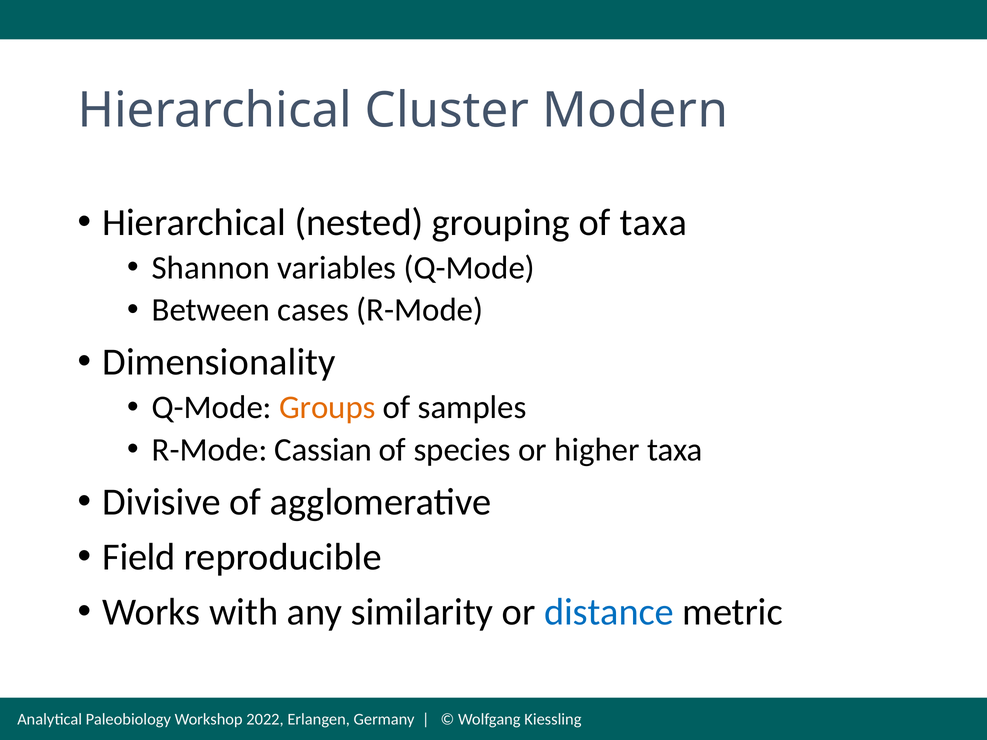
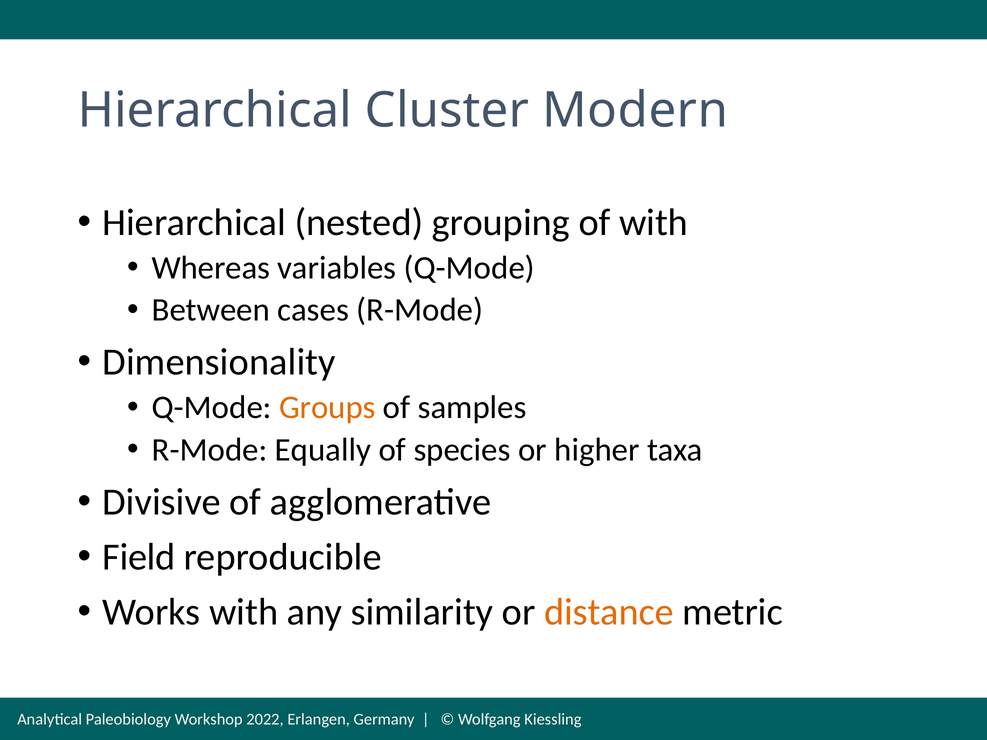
of taxa: taxa -> with
Shannon: Shannon -> Whereas
Cassian: Cassian -> Equally
distance colour: blue -> orange
